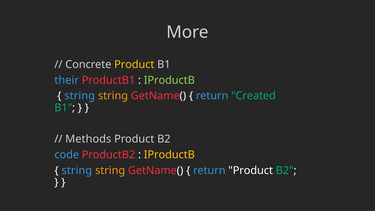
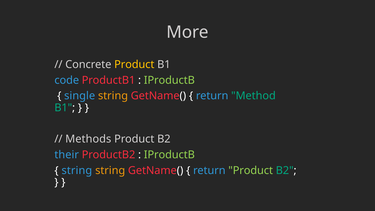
their: their -> code
string at (80, 96): string -> single
Created: Created -> Method
code: code -> their
IProductB at (169, 155) colour: yellow -> light green
Product at (251, 170) colour: white -> light green
